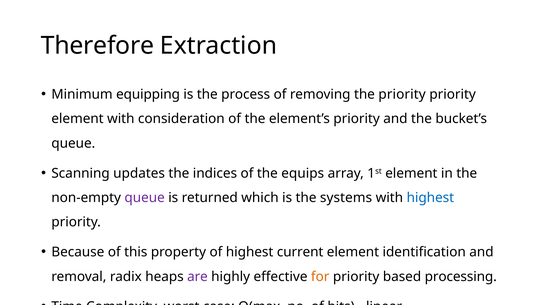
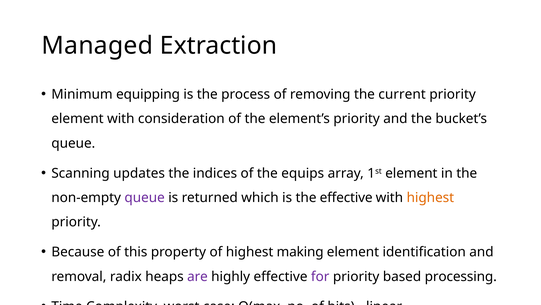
Therefore: Therefore -> Managed
the priority: priority -> current
the systems: systems -> effective
highest at (430, 197) colour: blue -> orange
current: current -> making
for colour: orange -> purple
